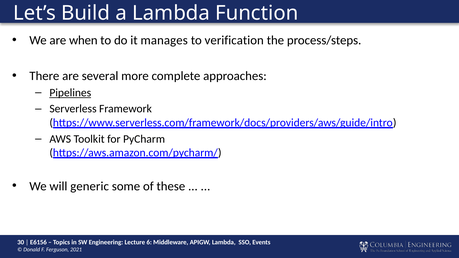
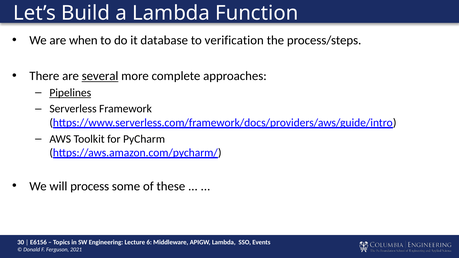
manages: manages -> database
several underline: none -> present
generic: generic -> process
